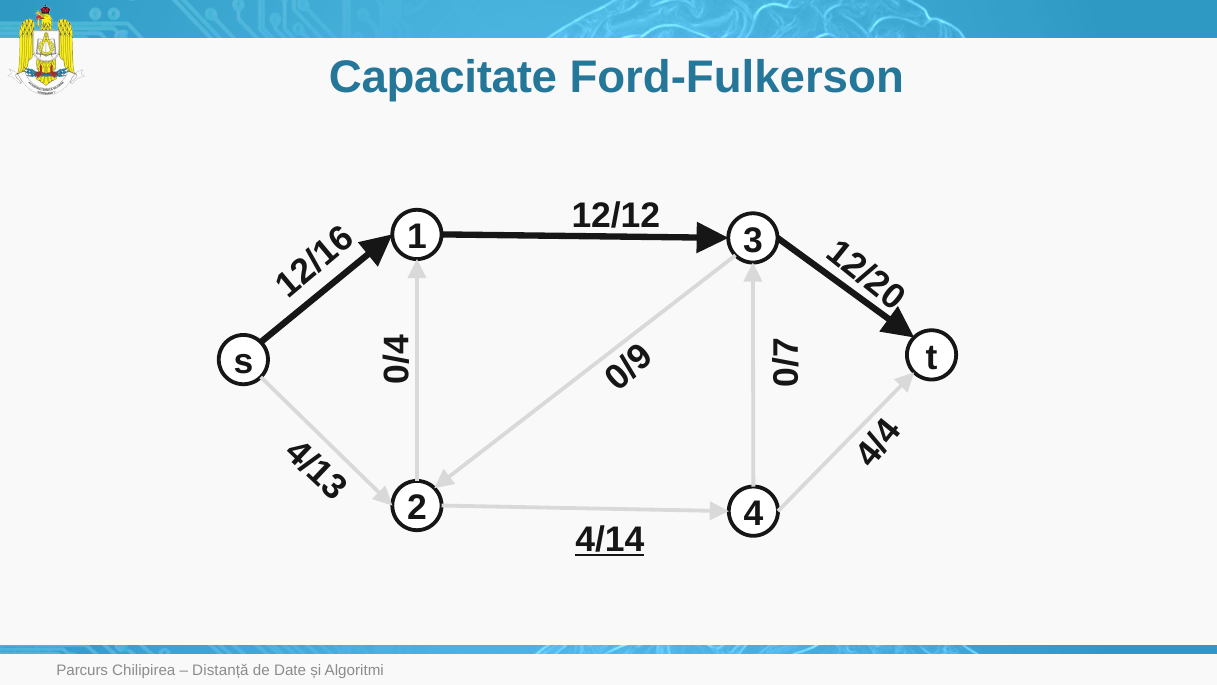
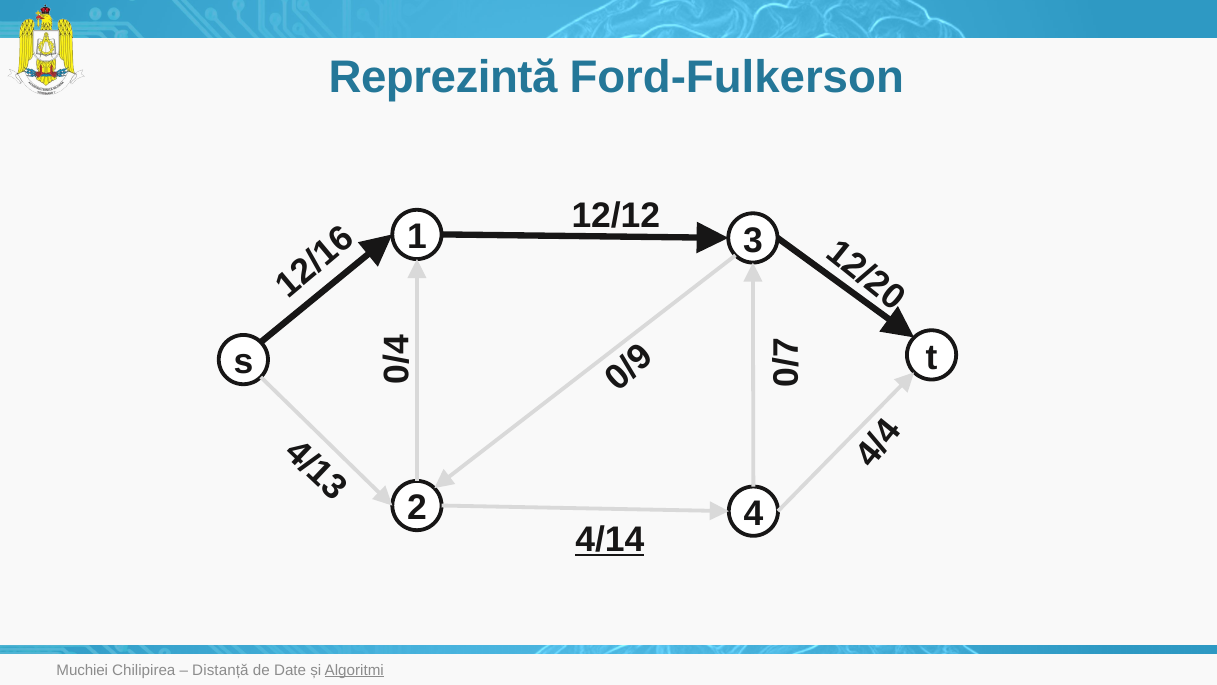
Capacitate: Capacitate -> Reprezintă
Parcurs: Parcurs -> Muchiei
Algoritmi underline: none -> present
